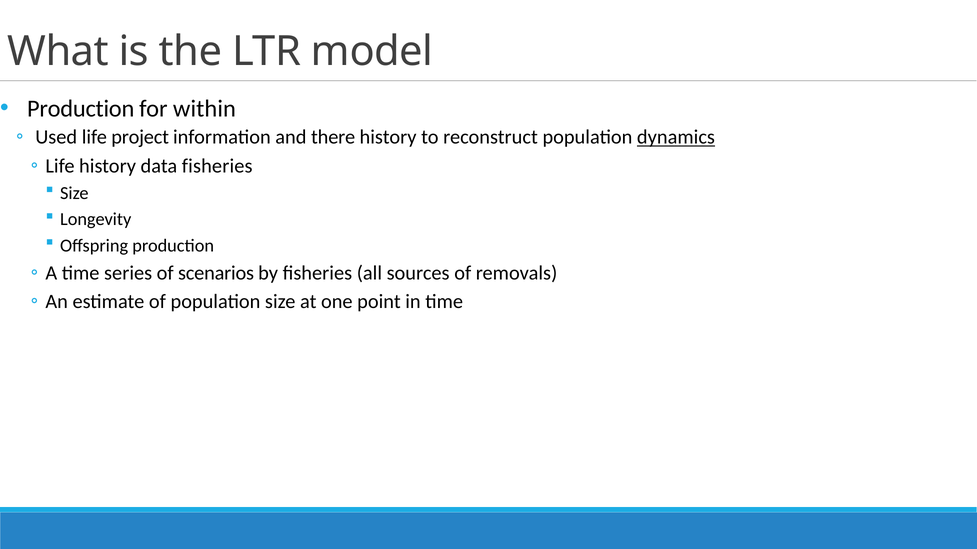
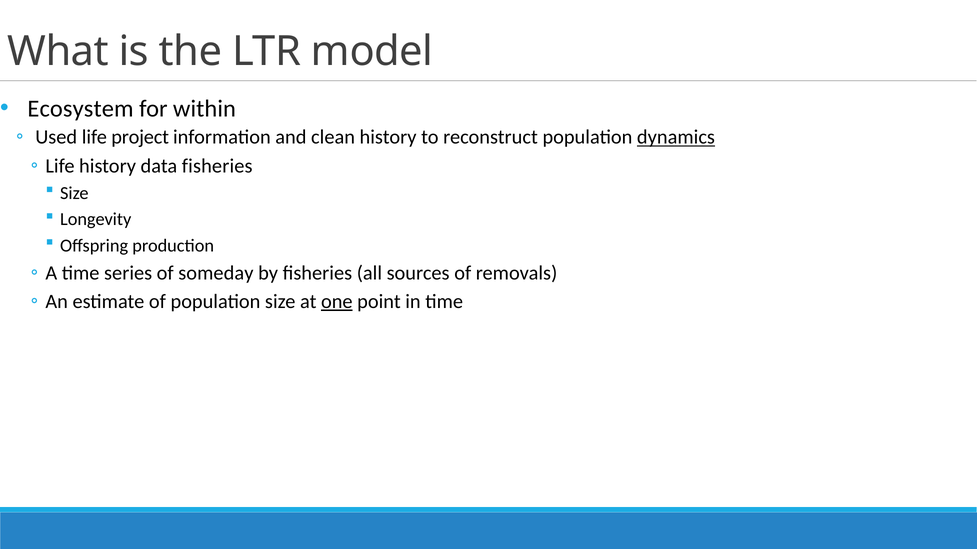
Production at (81, 109): Production -> Ecosystem
there: there -> clean
scenarios: scenarios -> someday
one underline: none -> present
